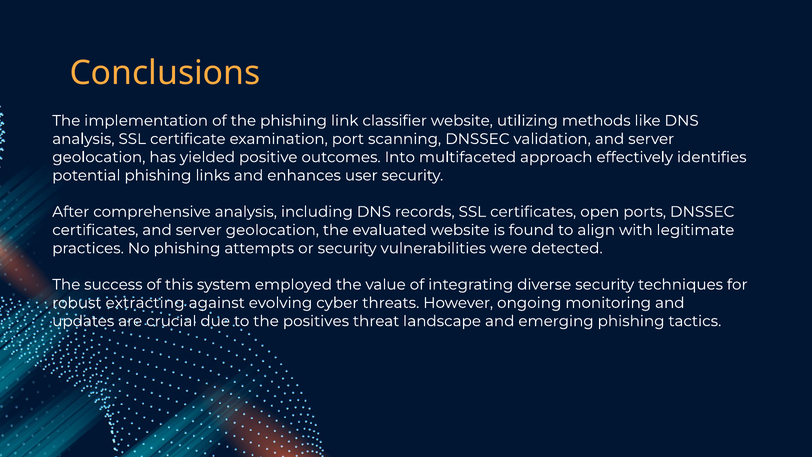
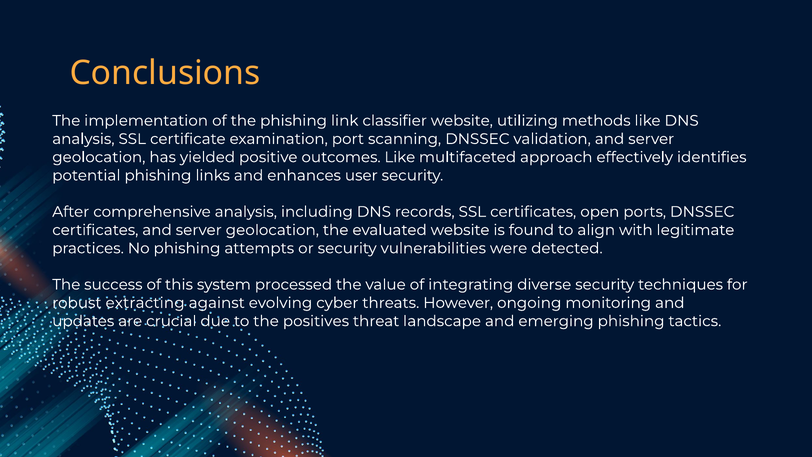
outcomes Into: Into -> Like
employed: employed -> processed
